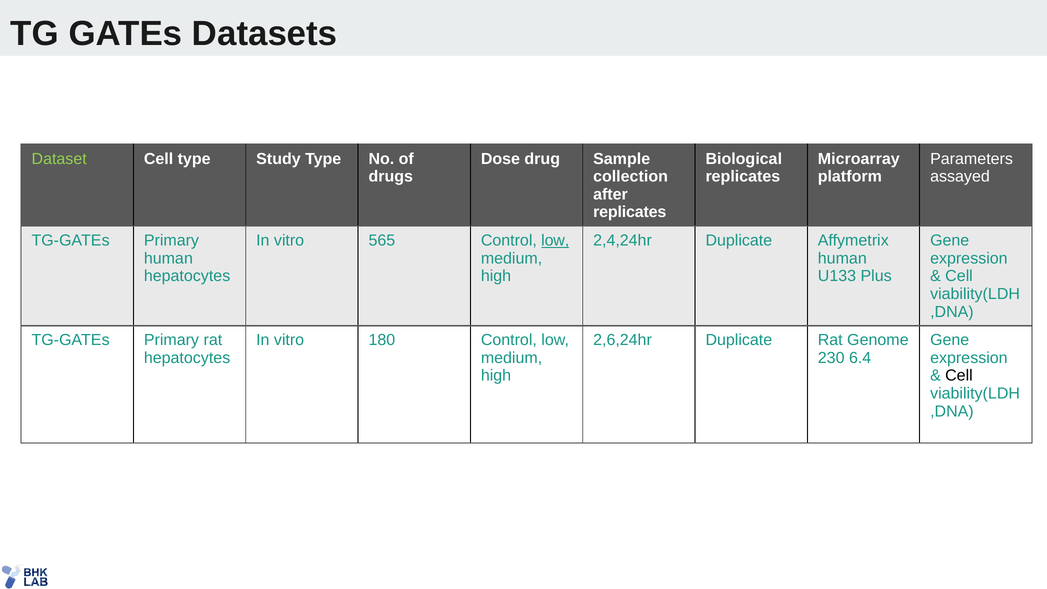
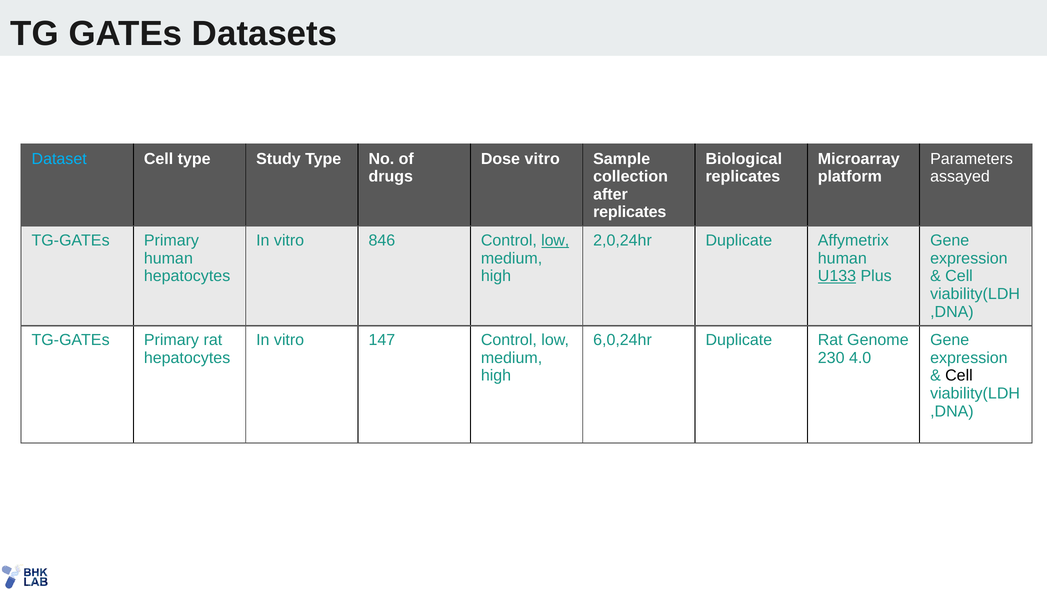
Dataset colour: light green -> light blue
Dose drug: drug -> vitro
565: 565 -> 846
2,4,24hr: 2,4,24hr -> 2,0,24hr
U133 underline: none -> present
180: 180 -> 147
2,6,24hr: 2,6,24hr -> 6,0,24hr
6.4: 6.4 -> 4.0
